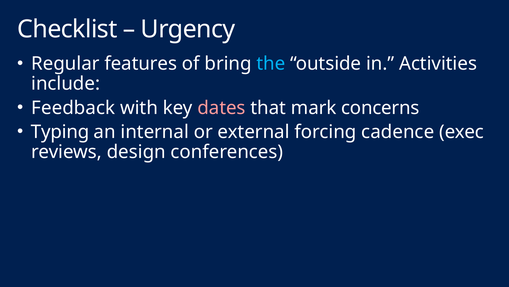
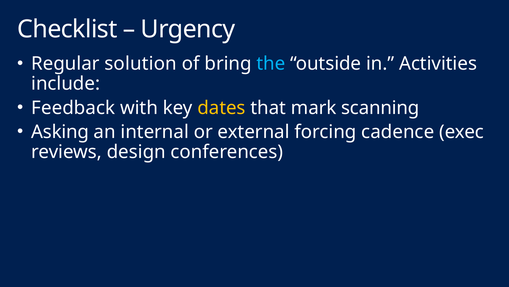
features: features -> solution
dates colour: pink -> yellow
concerns: concerns -> scanning
Typing: Typing -> Asking
